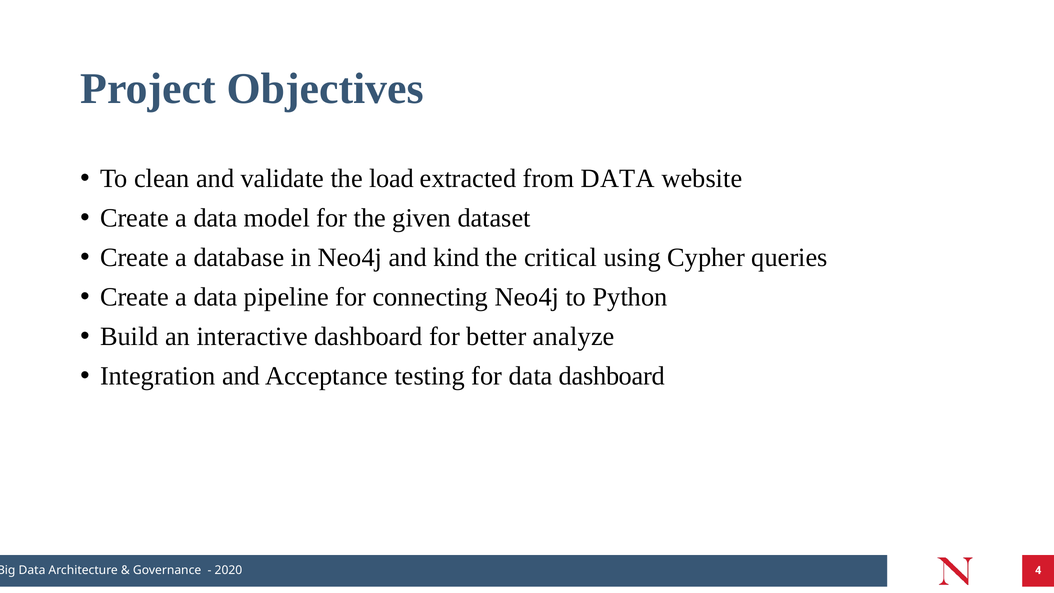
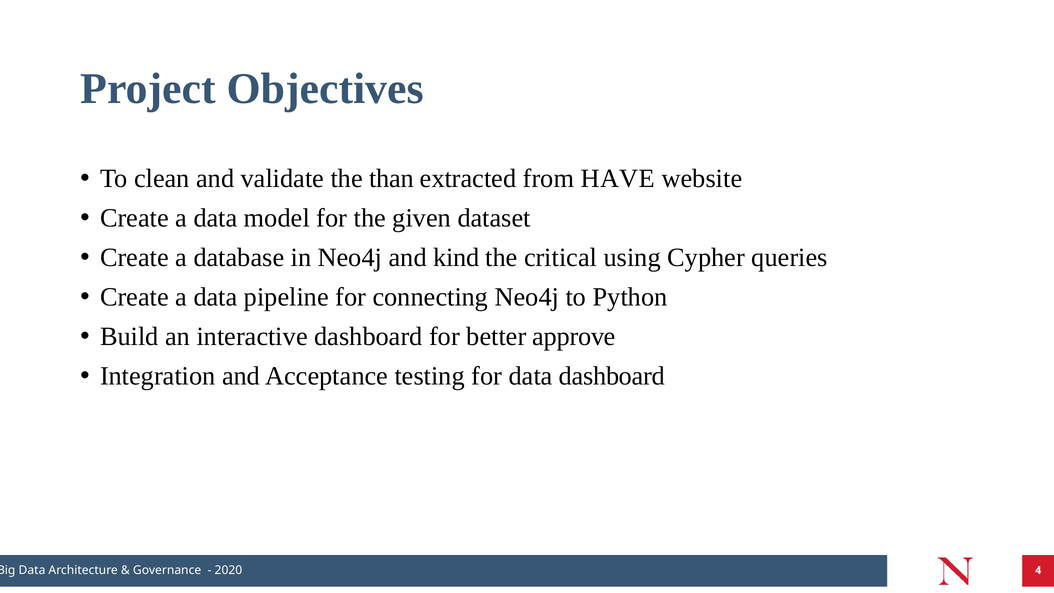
load: load -> than
from DATA: DATA -> HAVE
analyze: analyze -> approve
